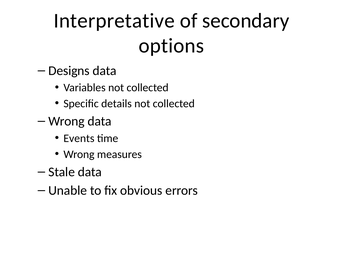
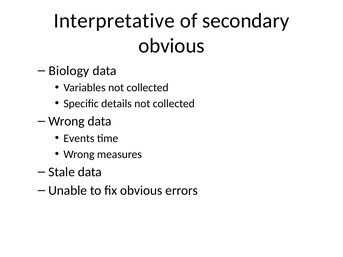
options at (171, 46): options -> obvious
Designs: Designs -> Biology
